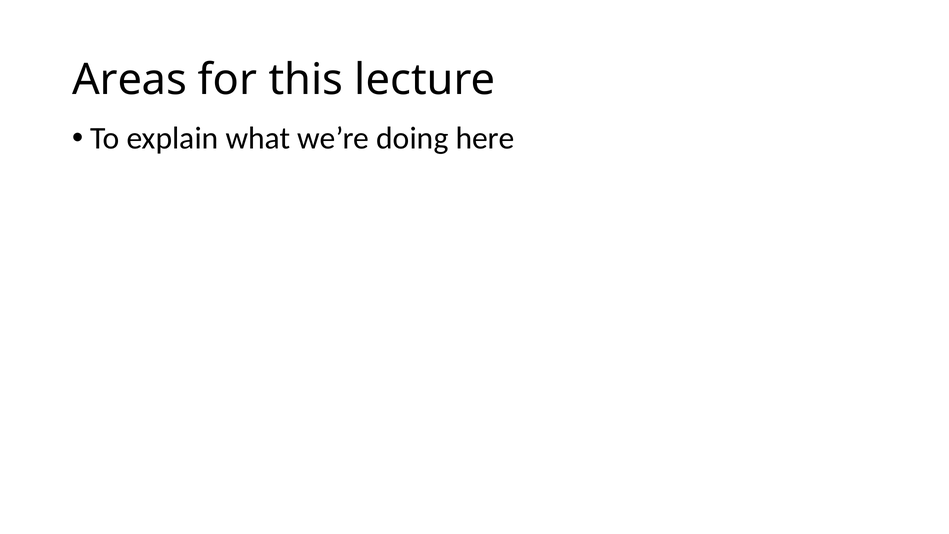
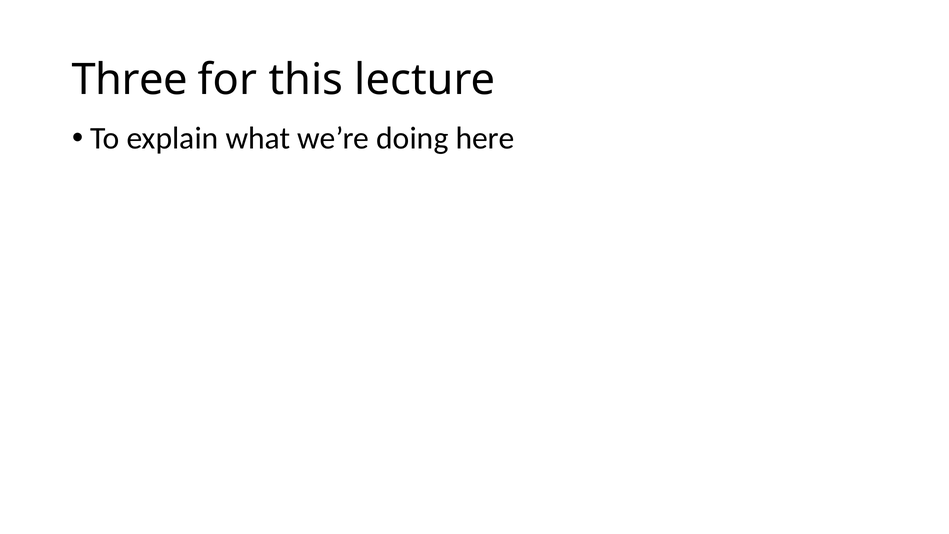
Areas: Areas -> Three
